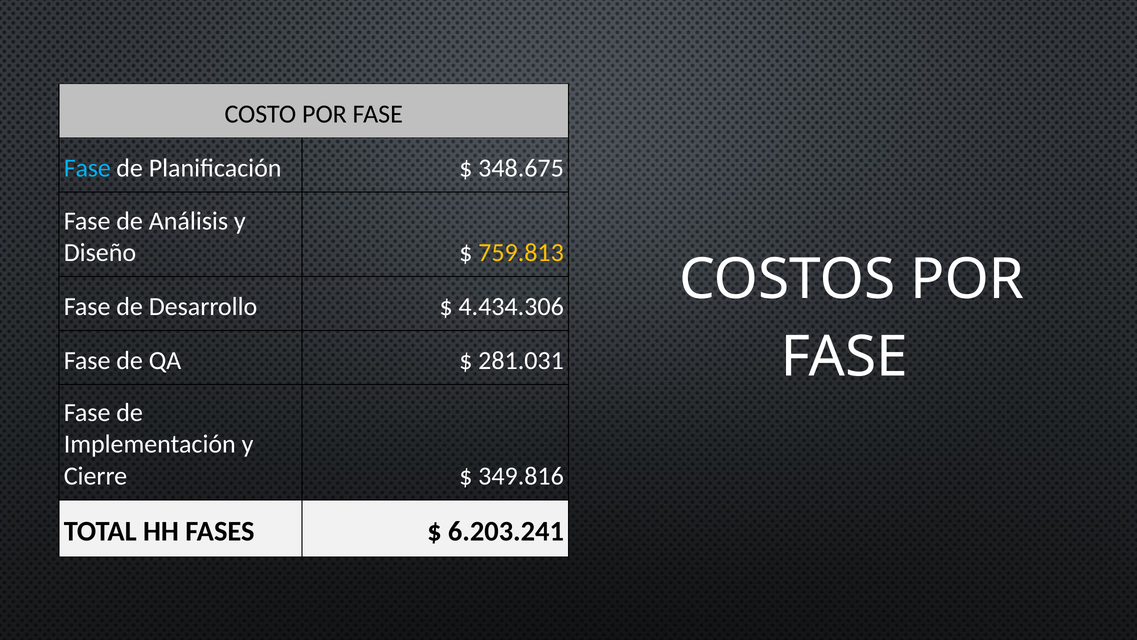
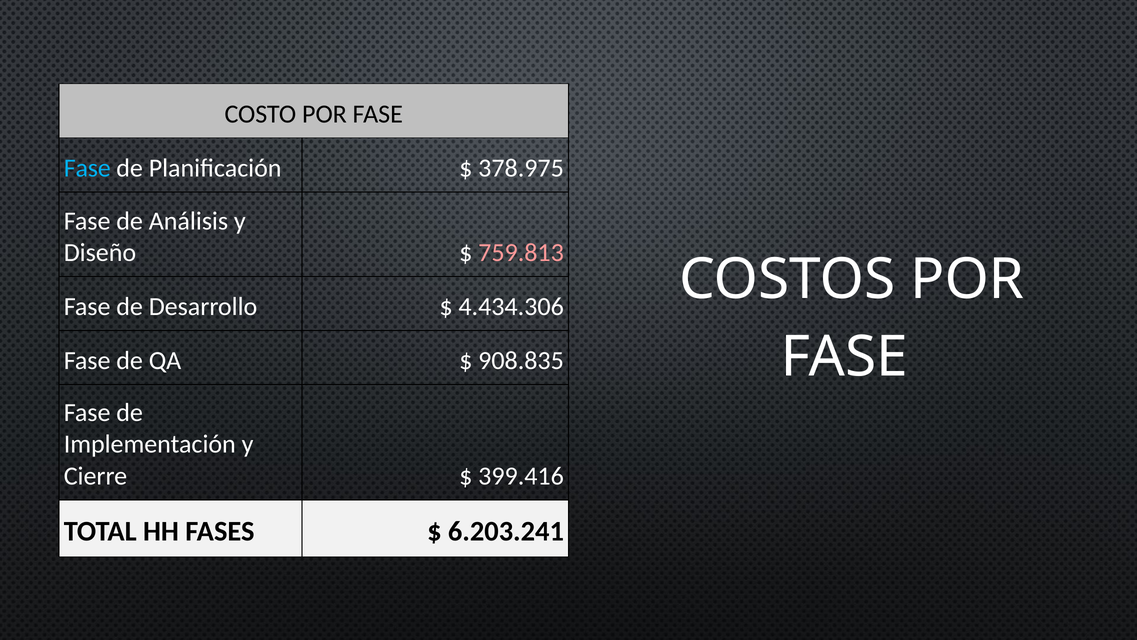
348.675: 348.675 -> 378.975
759.813 colour: yellow -> pink
281.031: 281.031 -> 908.835
349.816: 349.816 -> 399.416
